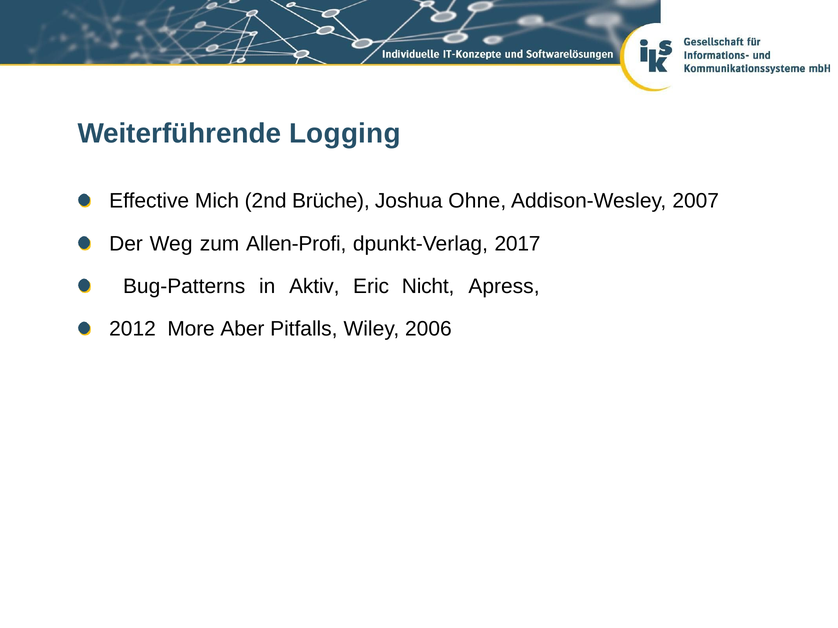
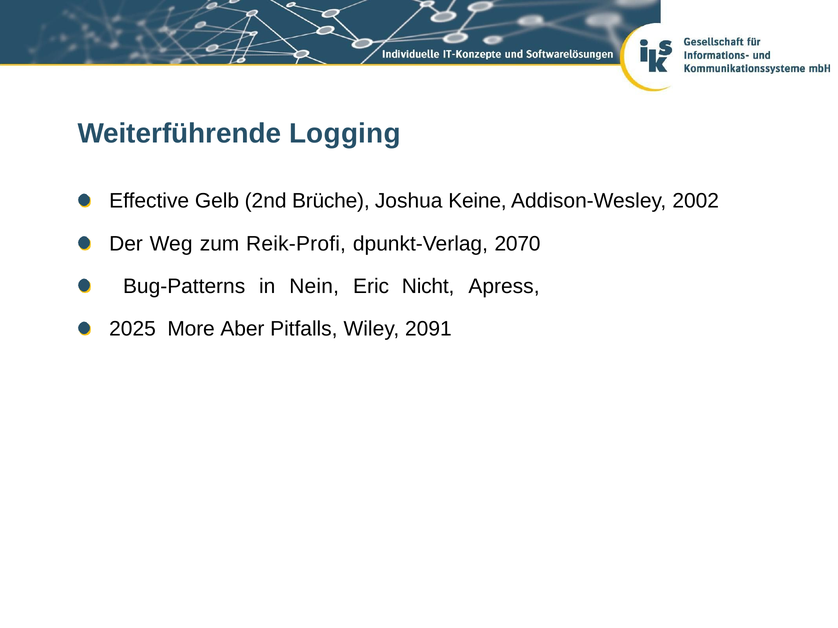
Mich: Mich -> Gelb
Ohne: Ohne -> Keine
2007: 2007 -> 2002
Allen-Profi: Allen-Profi -> Reik-Profi
2017: 2017 -> 2070
Aktiv: Aktiv -> Nein
2012: 2012 -> 2025
2006: 2006 -> 2091
